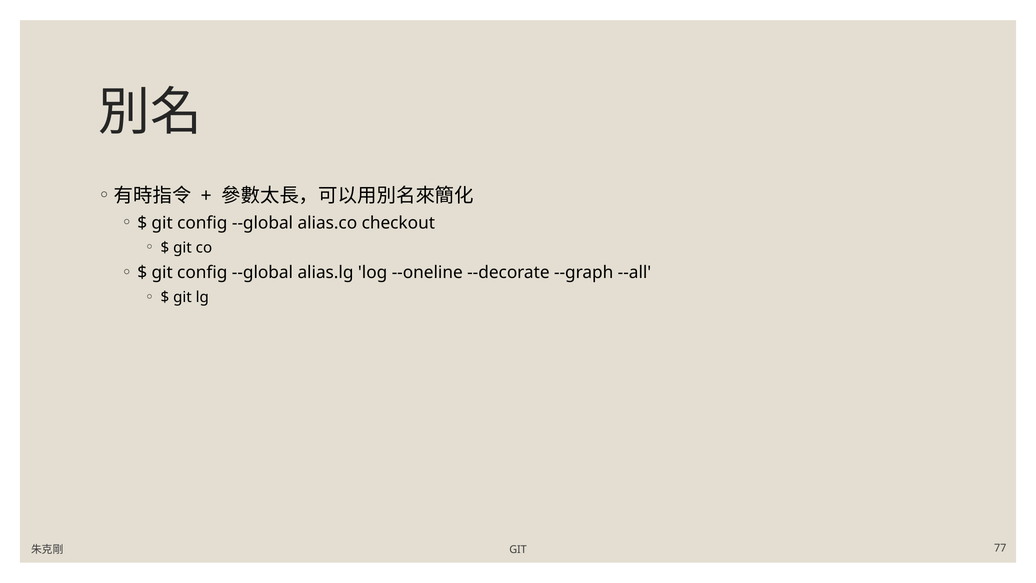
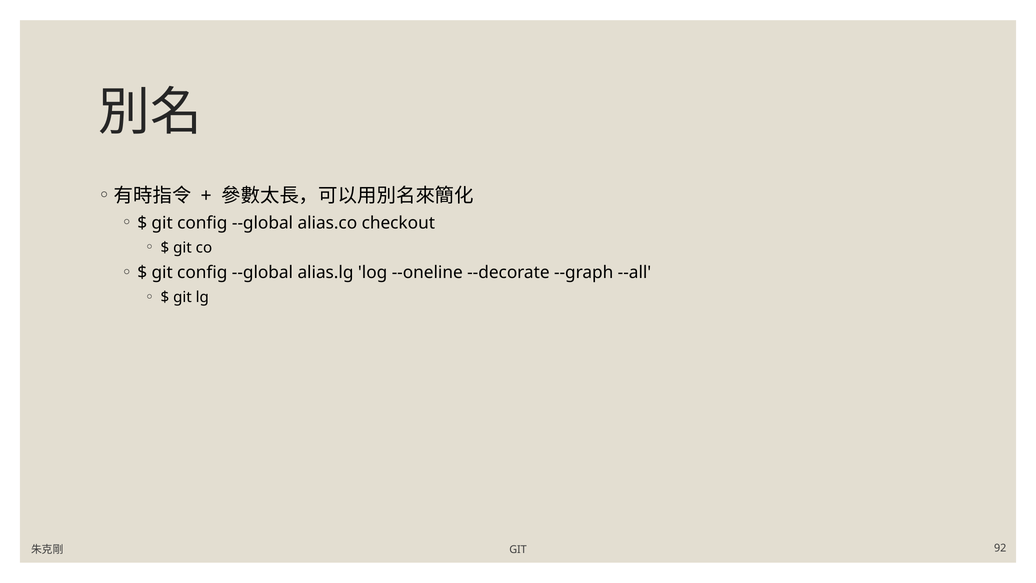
77: 77 -> 92
